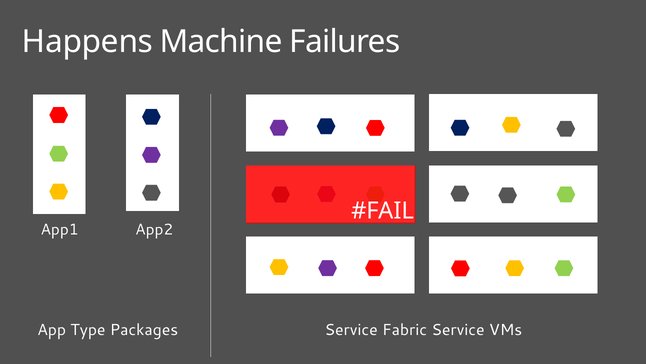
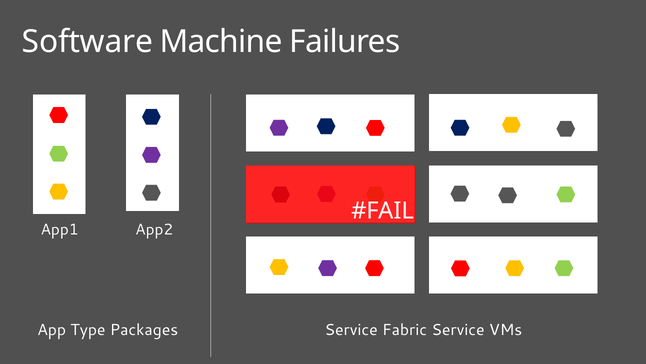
Happens: Happens -> Software
